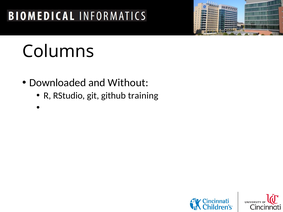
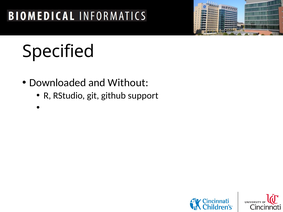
Columns: Columns -> Specified
training: training -> support
